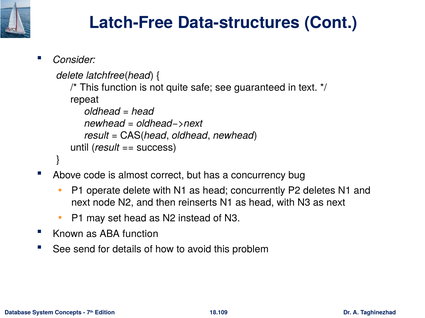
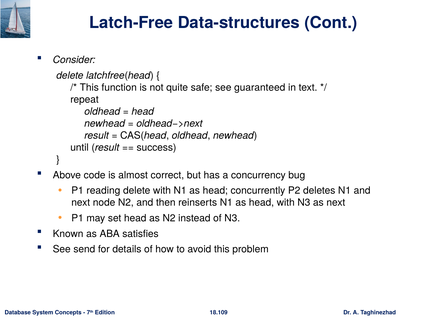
operate: operate -> reading
ABA function: function -> satisfies
